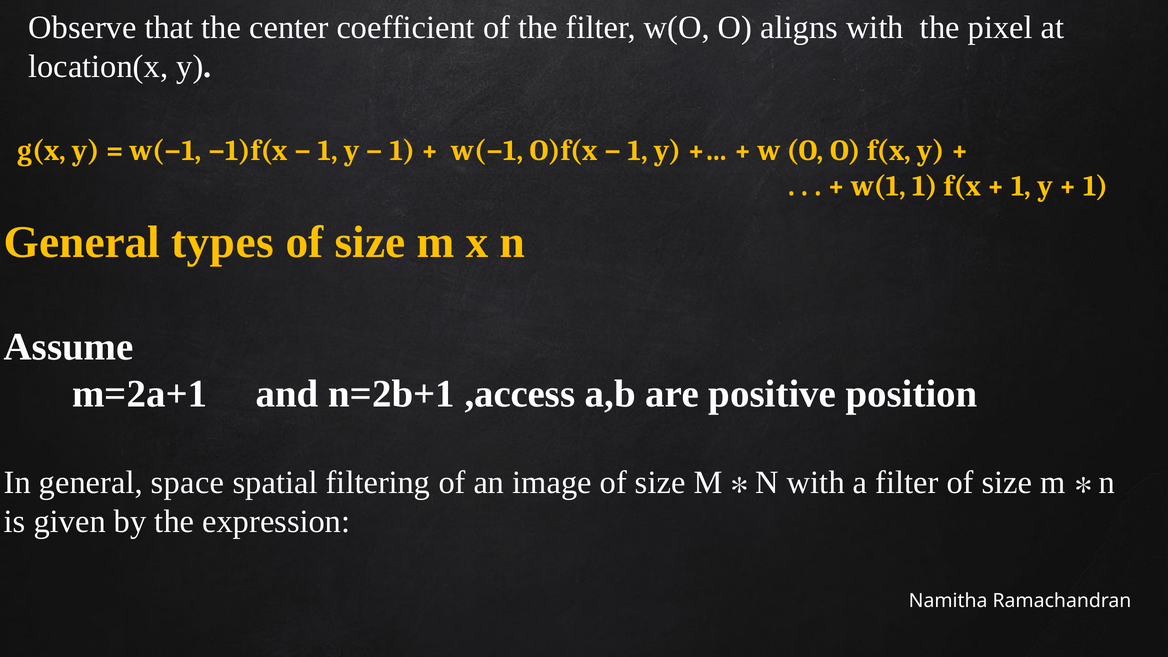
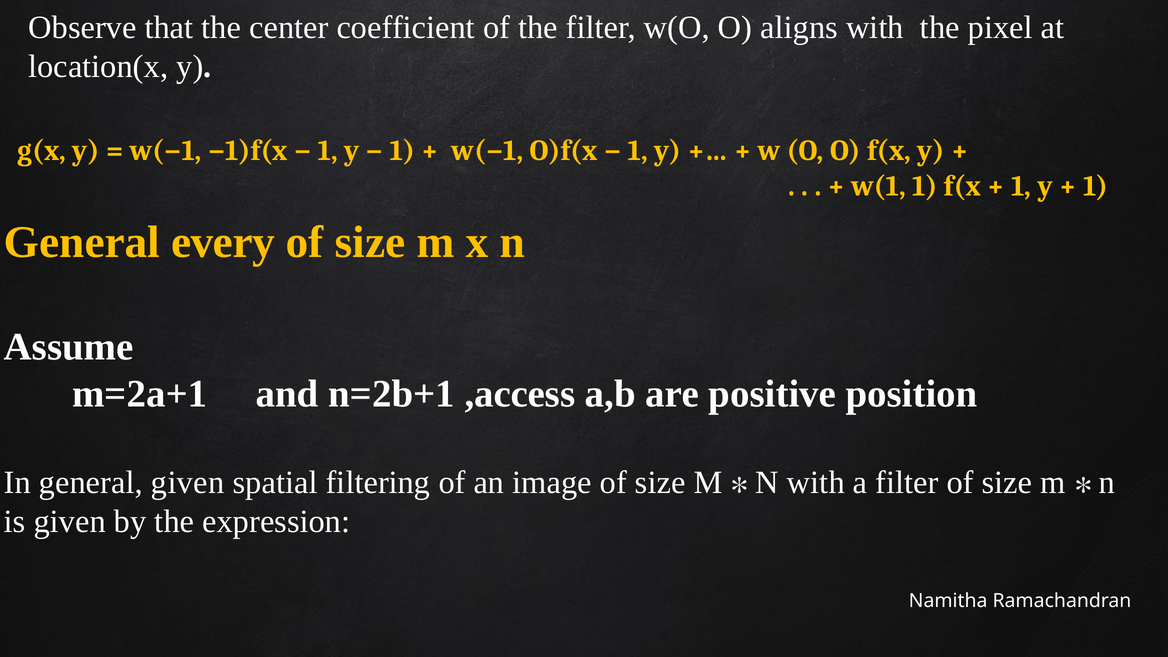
types: types -> every
general space: space -> given
